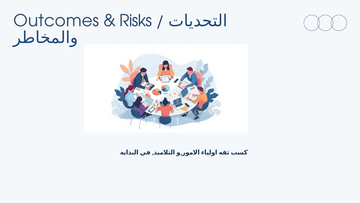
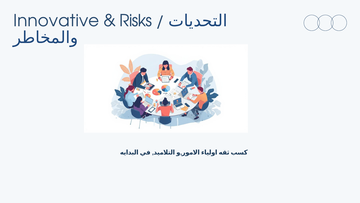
Outcomes: Outcomes -> Innovative
